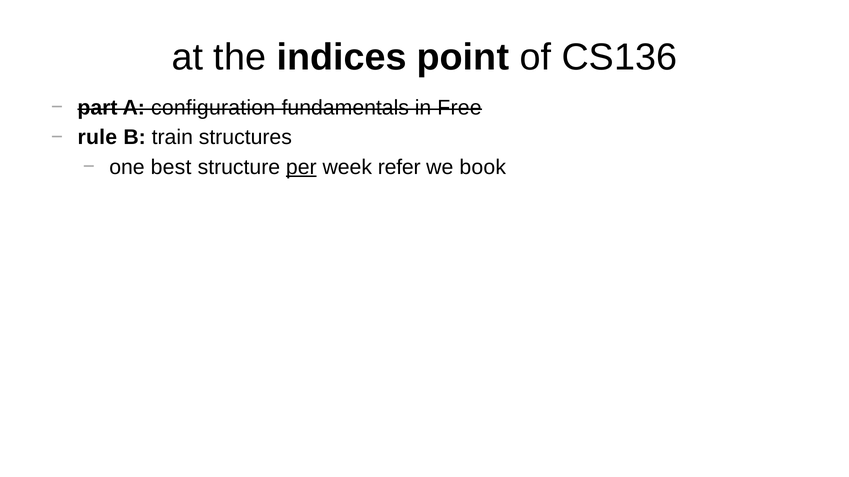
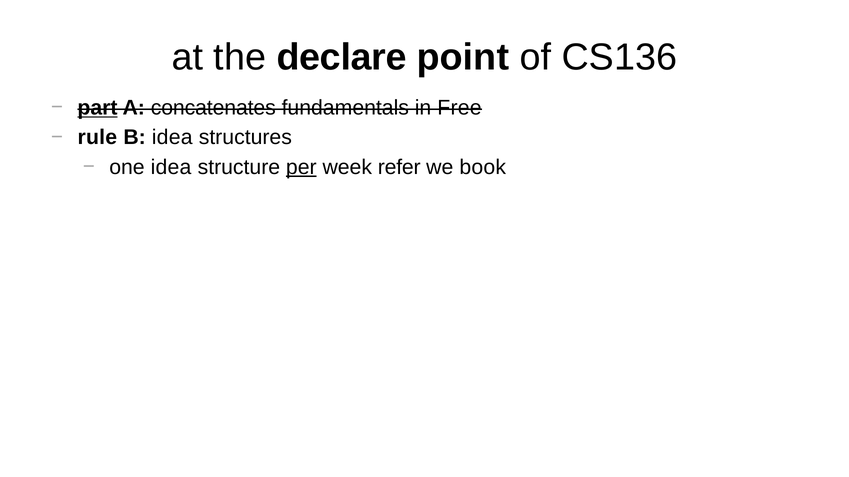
indices: indices -> declare
part underline: none -> present
configuration: configuration -> concatenates
B train: train -> idea
one best: best -> idea
